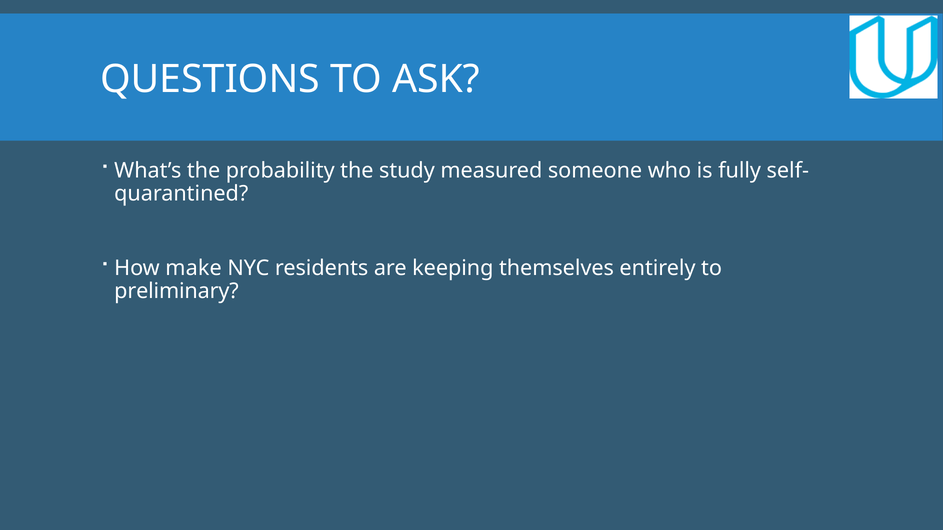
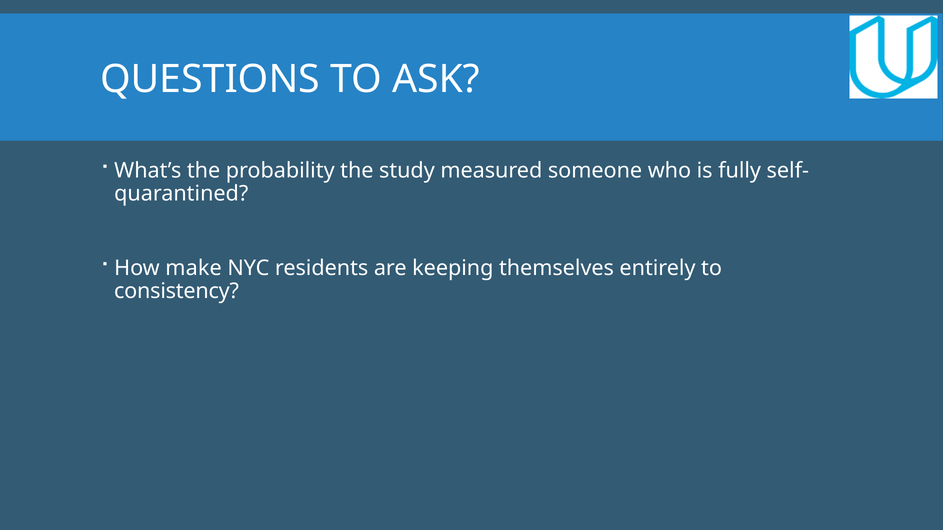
preliminary: preliminary -> consistency
